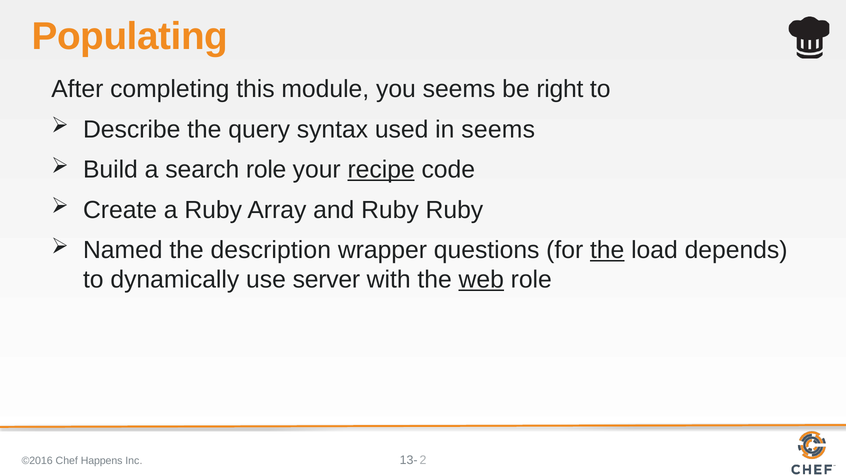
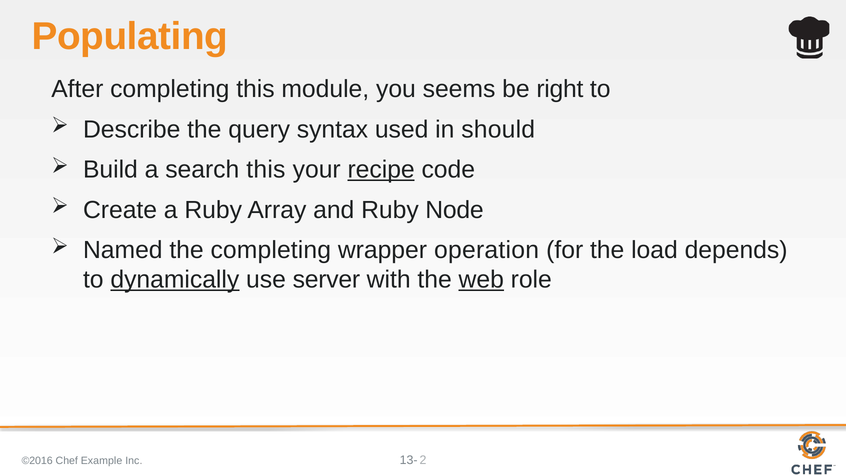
in seems: seems -> should
search role: role -> this
Ruby Ruby: Ruby -> Node
the description: description -> completing
questions: questions -> operation
the at (607, 250) underline: present -> none
dynamically underline: none -> present
Happens: Happens -> Example
